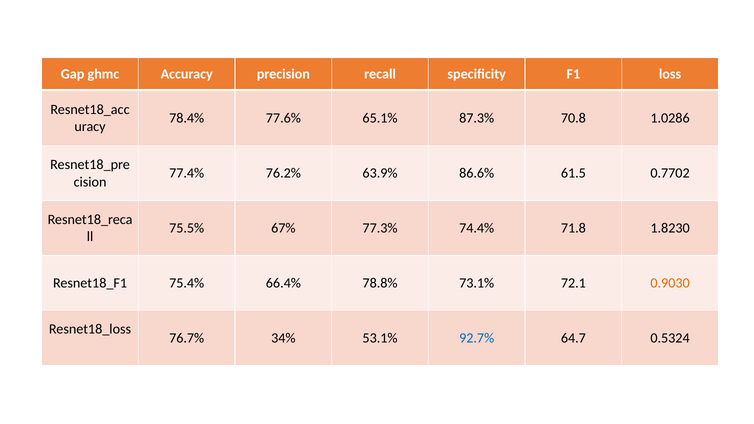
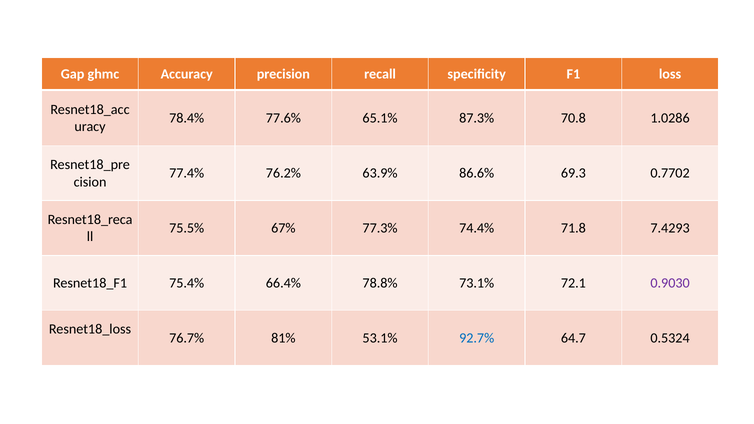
61.5: 61.5 -> 69.3
1.8230: 1.8230 -> 7.4293
0.9030 colour: orange -> purple
34%: 34% -> 81%
